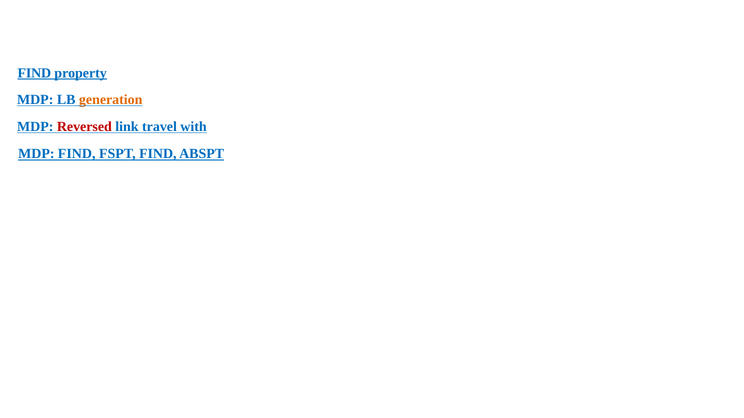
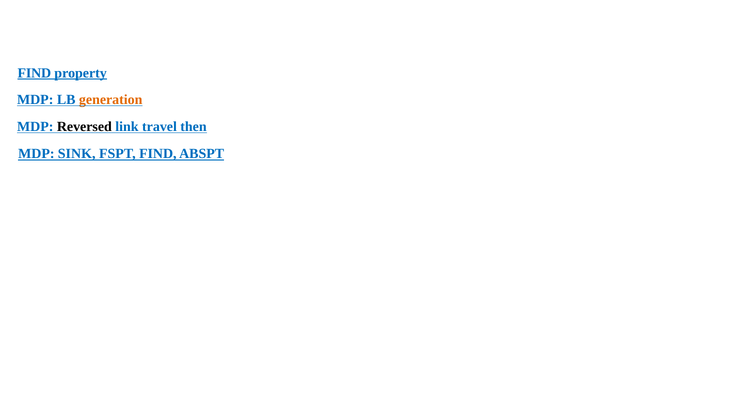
Reversed colour: red -> black
with: with -> then
MDP FIND: FIND -> SINK
